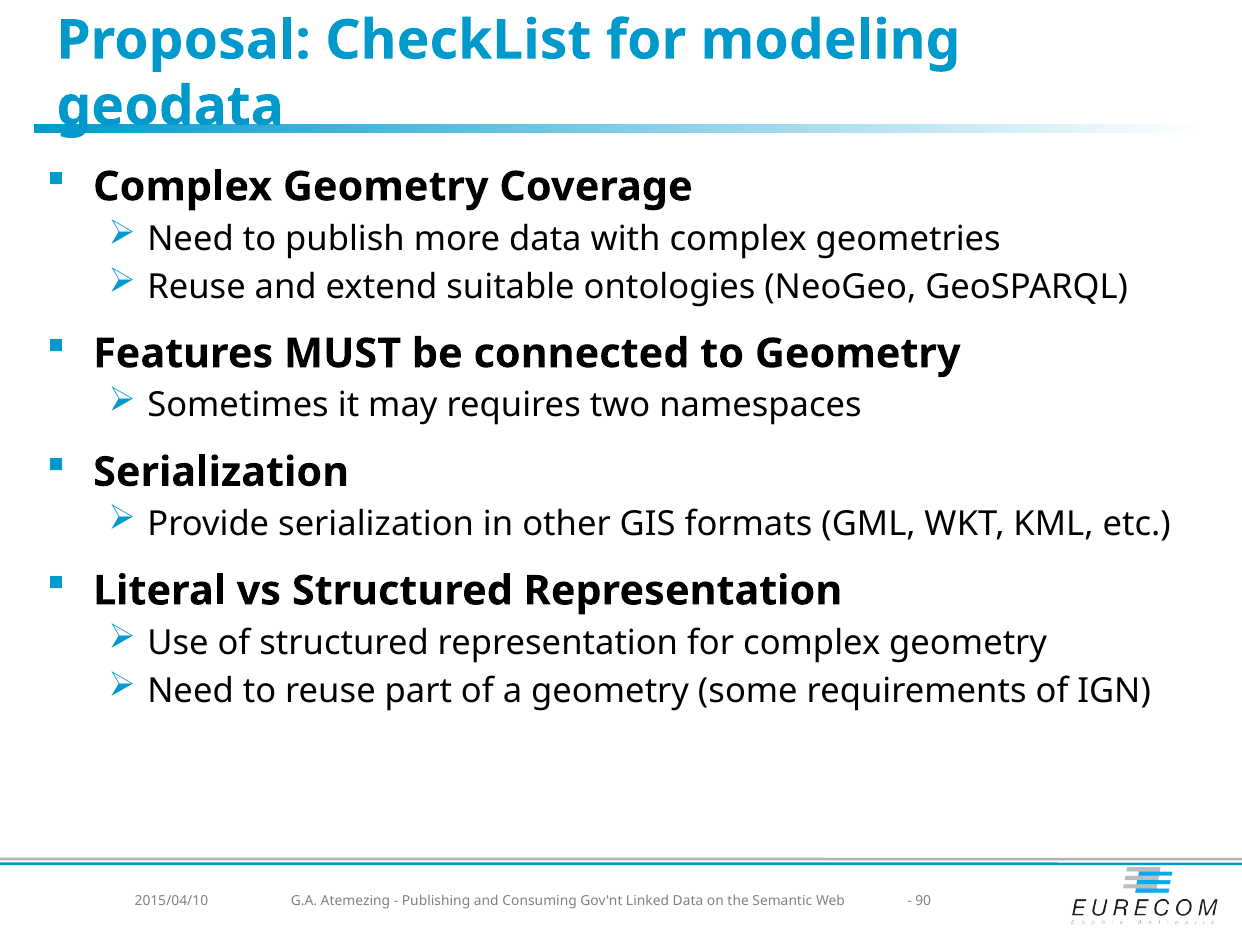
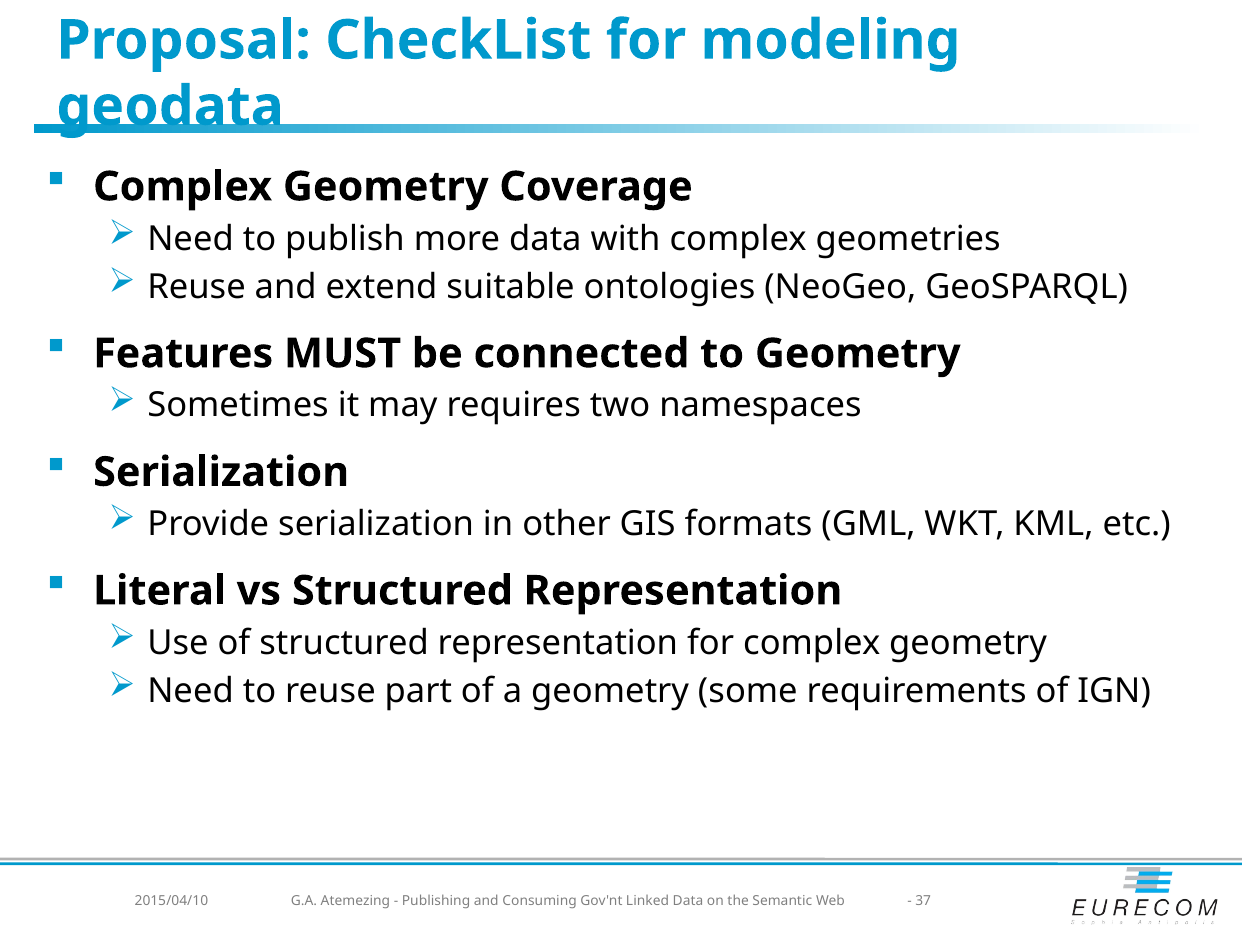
90: 90 -> 37
